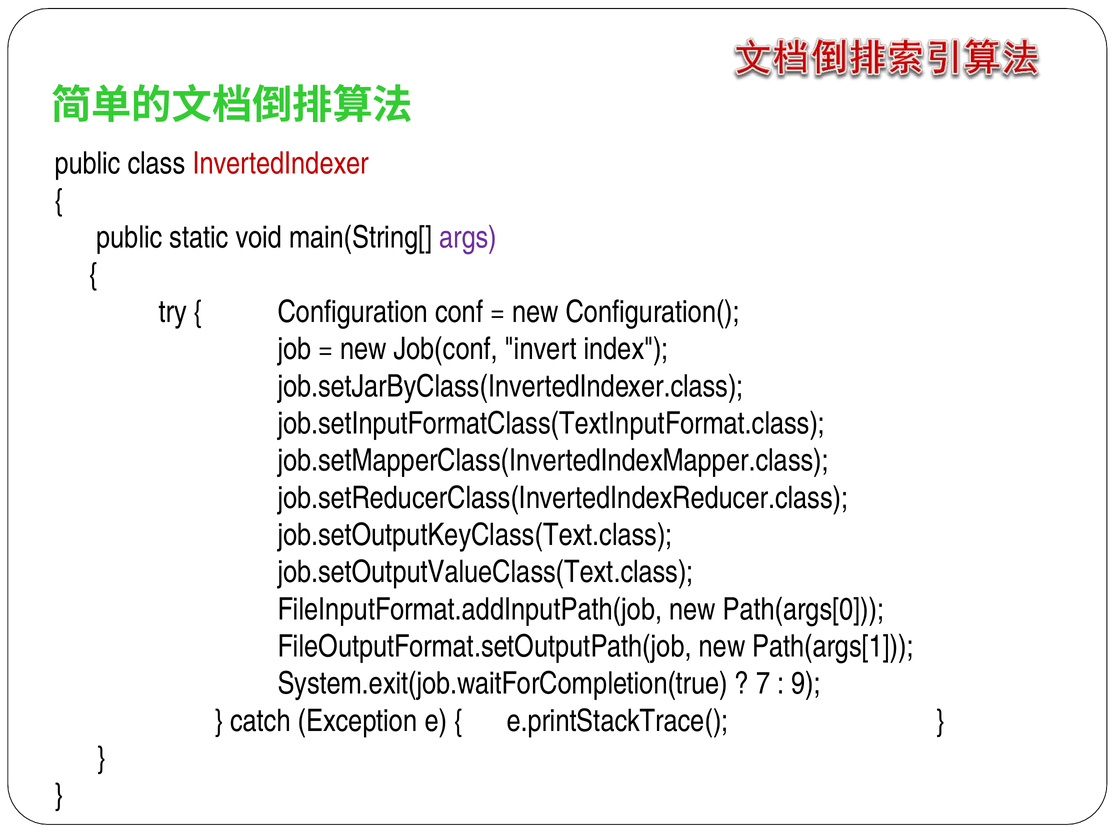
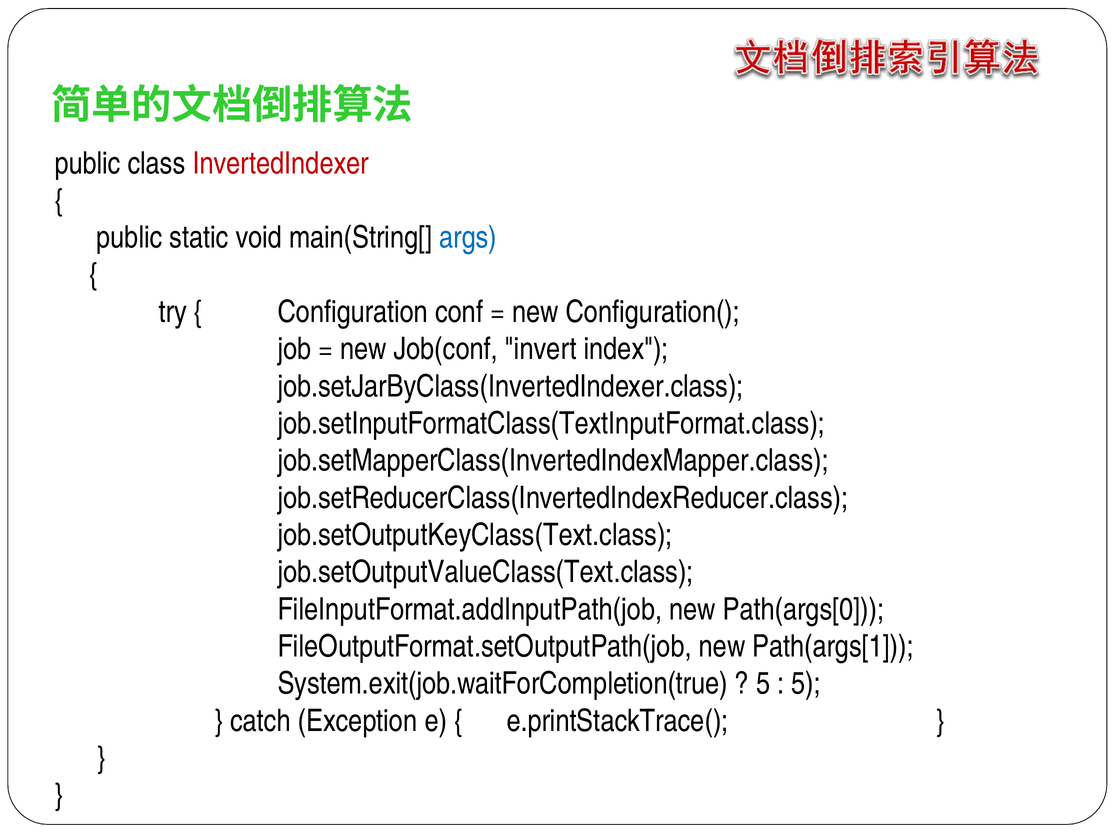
args colour: purple -> blue
7 at (763, 684): 7 -> 5
9 at (806, 684): 9 -> 5
